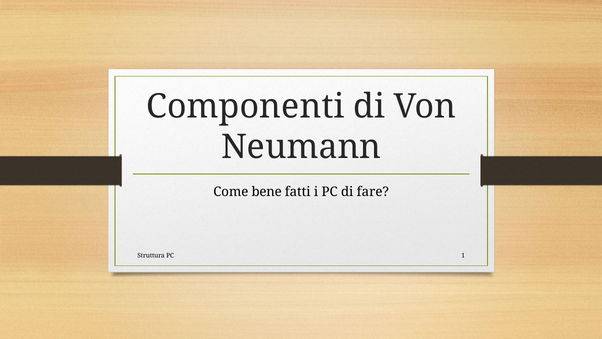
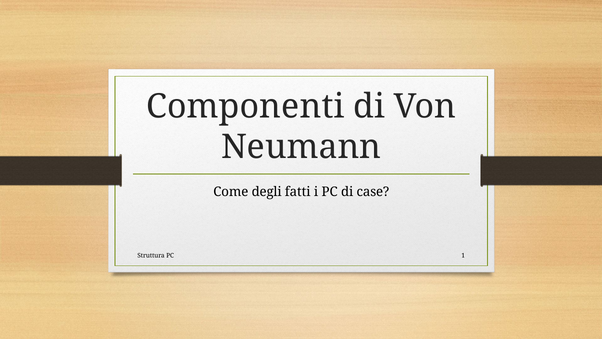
bene: bene -> degli
fare: fare -> case
